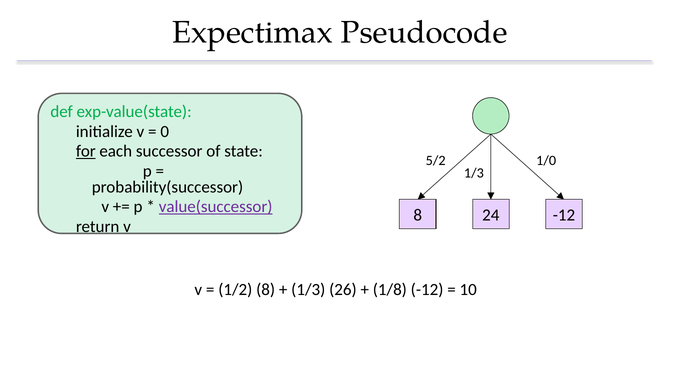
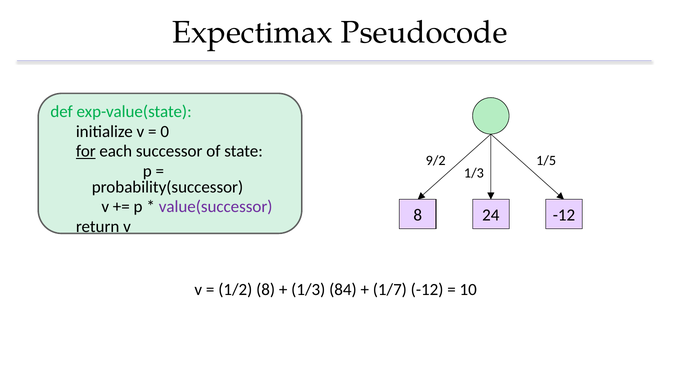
5/2: 5/2 -> 9/2
1/0: 1/0 -> 1/5
value(successor underline: present -> none
26: 26 -> 84
1/8: 1/8 -> 1/7
